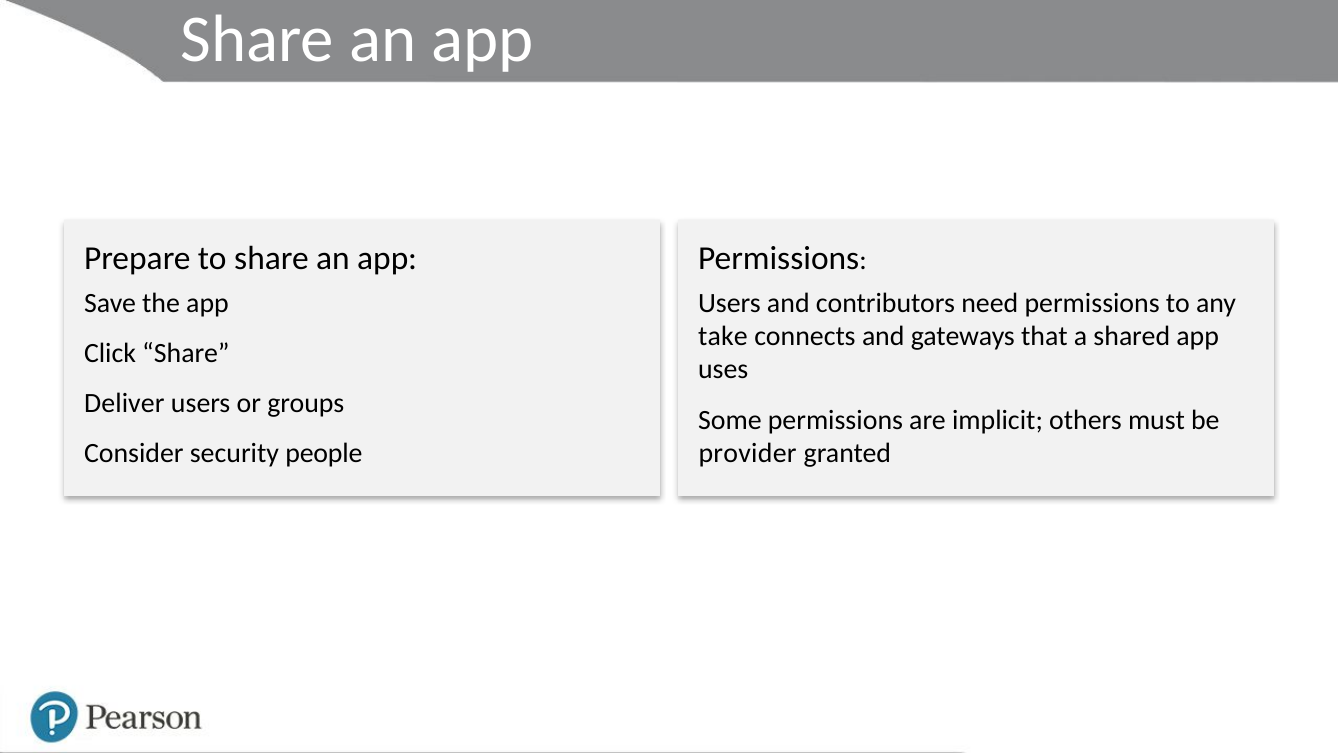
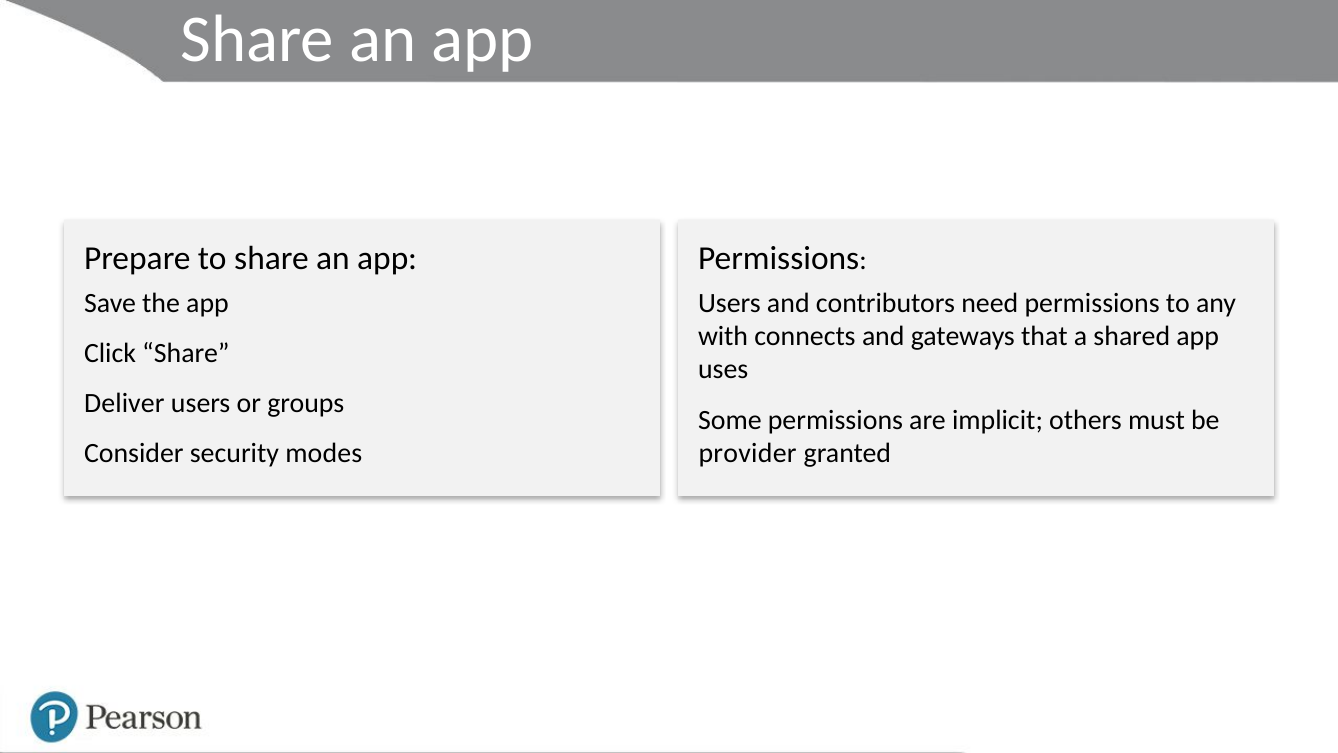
take: take -> with
people: people -> modes
